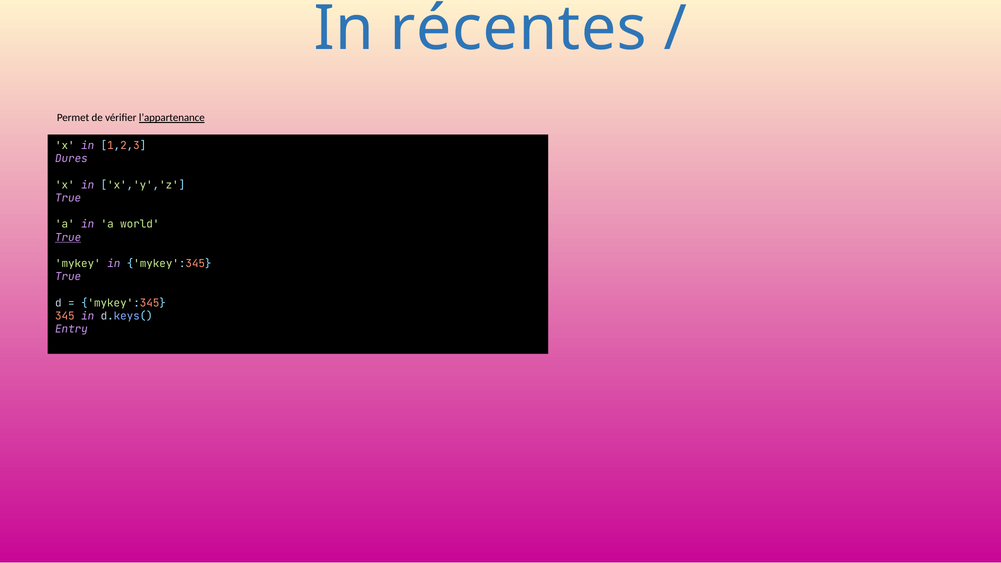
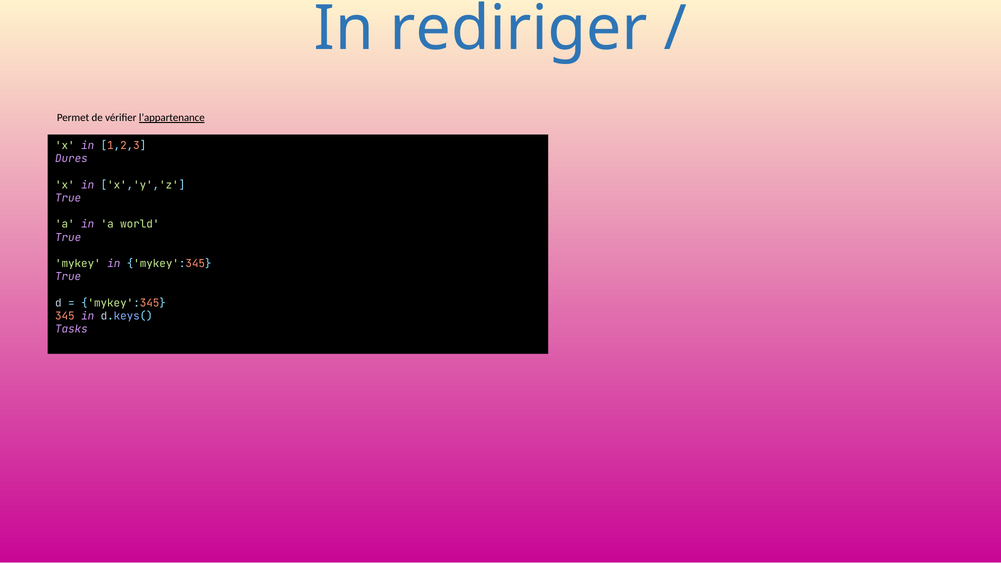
récentes: récentes -> rediriger
True at (68, 238) underline: present -> none
Entry: Entry -> Tasks
